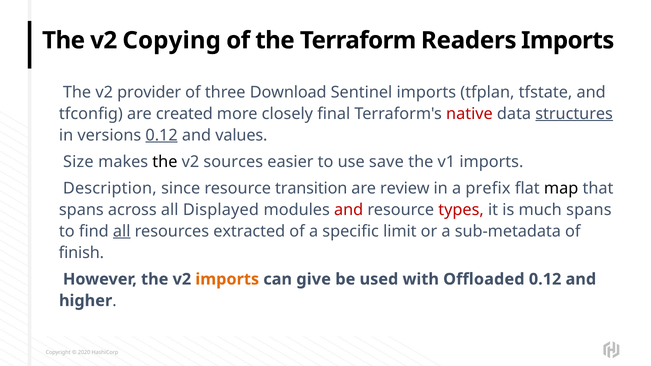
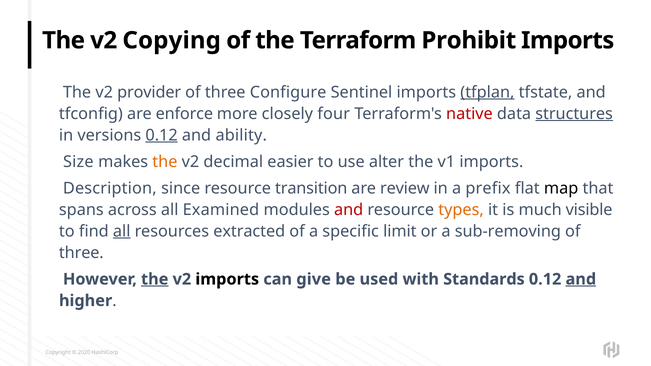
Readers: Readers -> Prohibit
Download: Download -> Configure
tfplan underline: none -> present
created: created -> enforce
final: final -> four
values: values -> ability
the at (165, 162) colour: black -> orange
sources: sources -> decimal
save: save -> alter
Displayed: Displayed -> Examined
types colour: red -> orange
much spans: spans -> visible
sub-metadata: sub-metadata -> sub-removing
finish at (81, 253): finish -> three
the at (155, 279) underline: none -> present
imports at (227, 279) colour: orange -> black
Offloaded: Offloaded -> Standards
and at (581, 279) underline: none -> present
